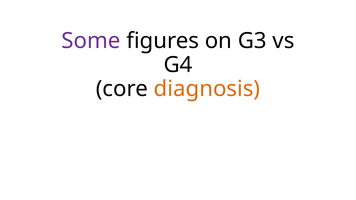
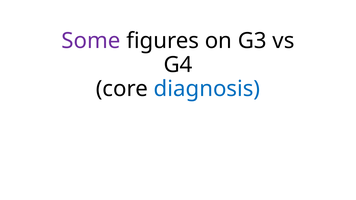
diagnosis colour: orange -> blue
